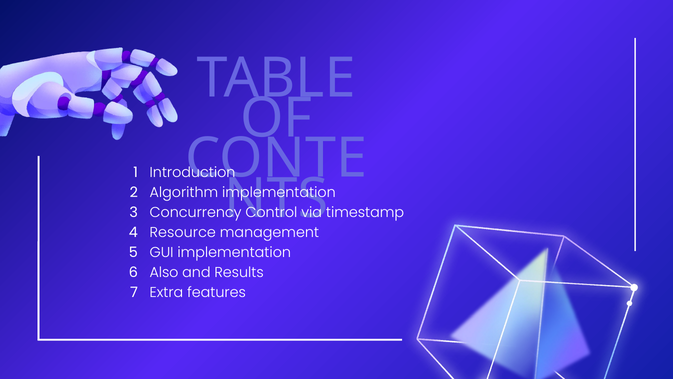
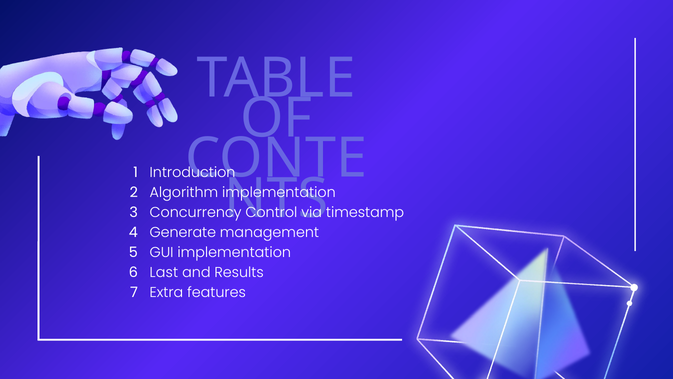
Resource: Resource -> Generate
Also: Also -> Last
